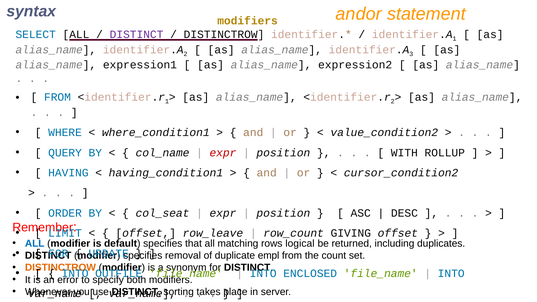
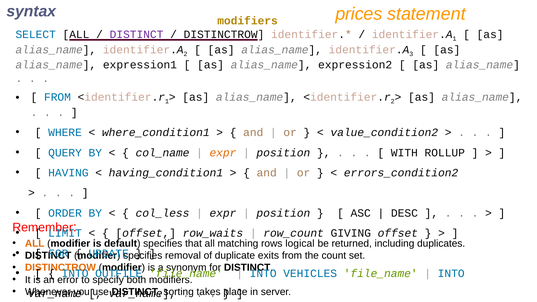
andor: andor -> prices
expr at (223, 153) colour: red -> orange
cursor_condition2: cursor_condition2 -> errors_condition2
col_seat: col_seat -> col_less
row_leave: row_leave -> row_waits
ALL at (35, 244) colour: blue -> orange
empl: empl -> exits
ENCLOSED: ENCLOSED -> VEHICLES
